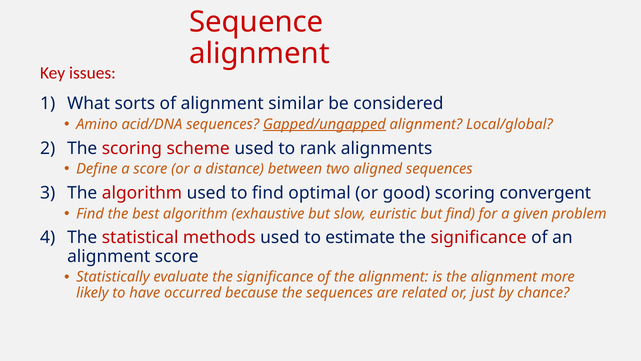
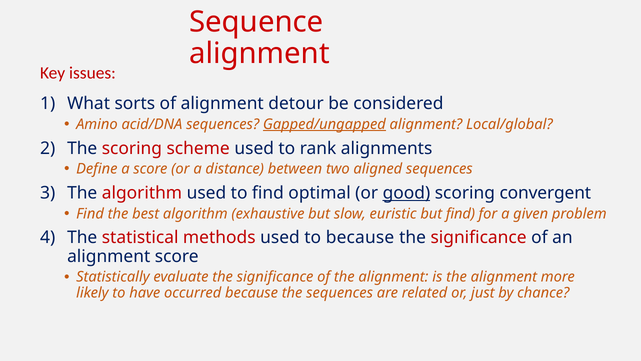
similar: similar -> detour
good underline: none -> present
to estimate: estimate -> because
